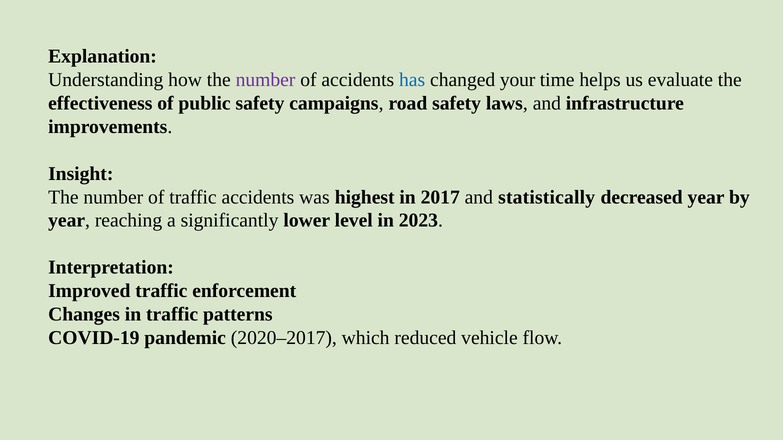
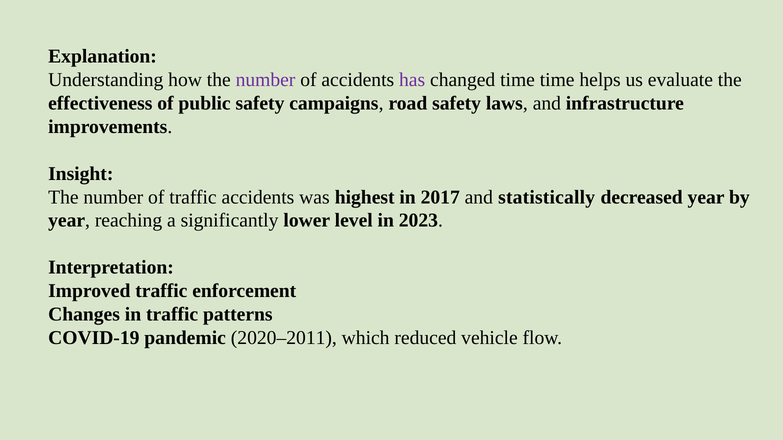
has colour: blue -> purple
changed your: your -> time
2020–2017: 2020–2017 -> 2020–2011
